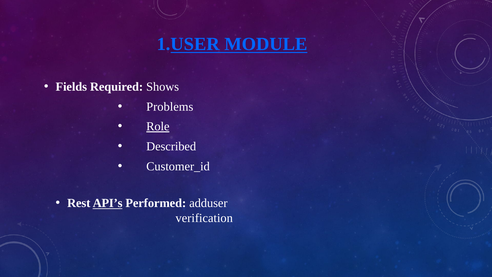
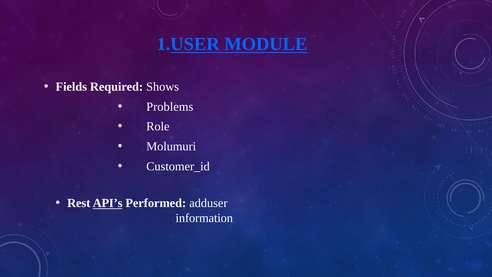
Role underline: present -> none
Described: Described -> Molumuri
verification: verification -> information
